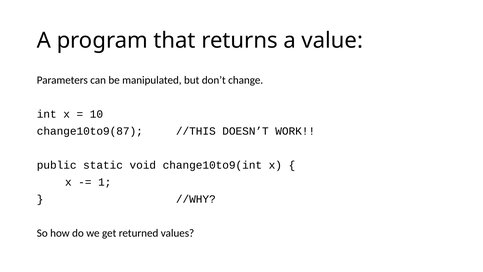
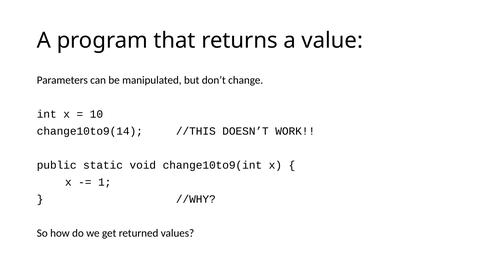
change10to9(87: change10to9(87 -> change10to9(14
